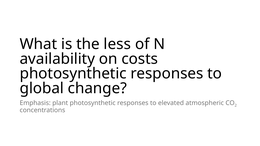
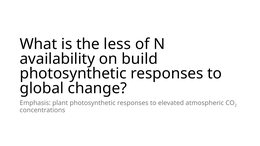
costs: costs -> build
